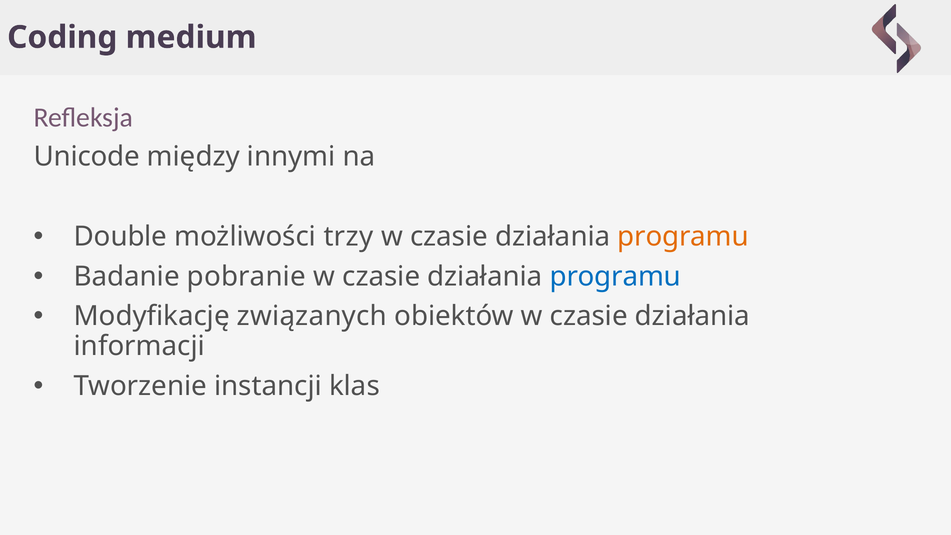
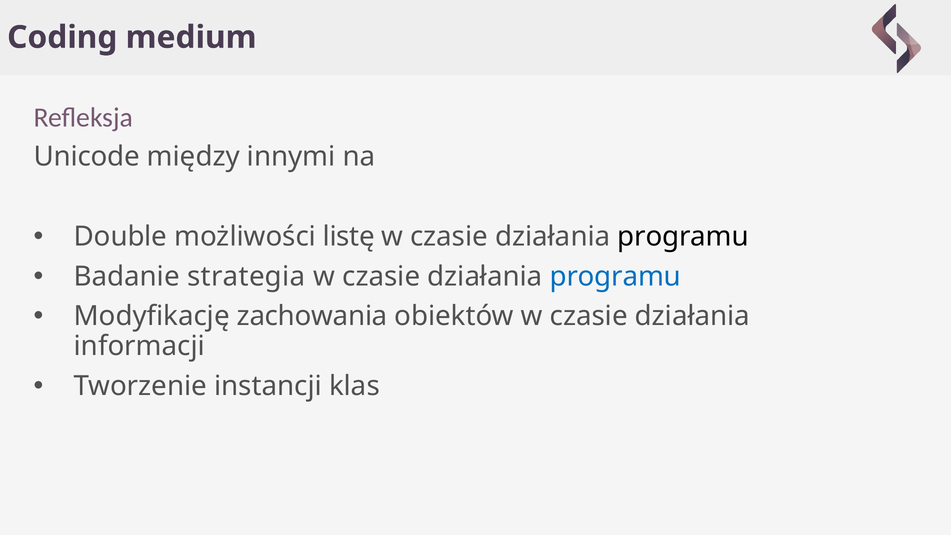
trzy: trzy -> listę
programu at (683, 237) colour: orange -> black
pobranie: pobranie -> strategia
związanych: związanych -> zachowania
